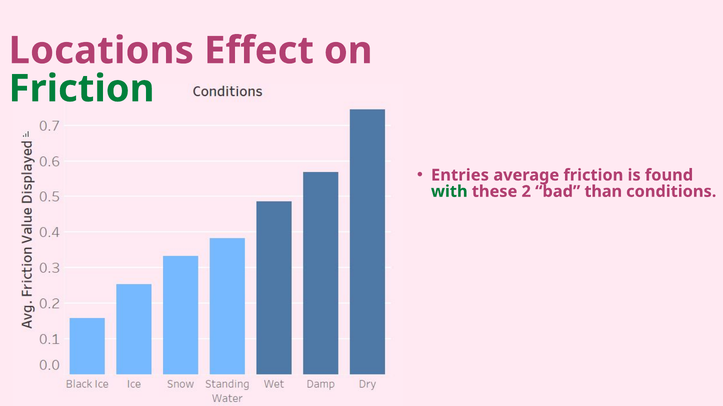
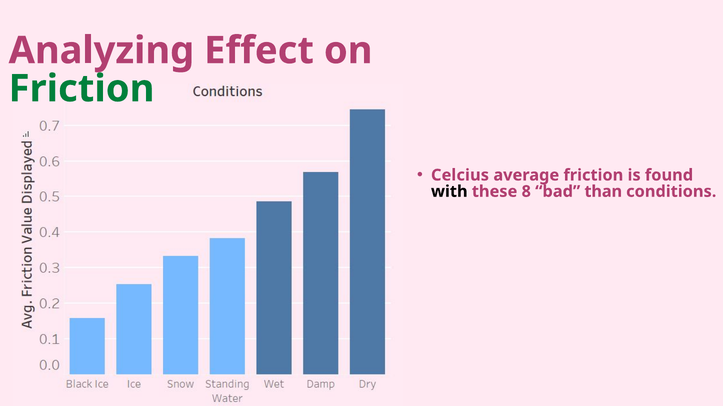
Locations: Locations -> Analyzing
Entries: Entries -> Celcius
with colour: green -> black
2: 2 -> 8
